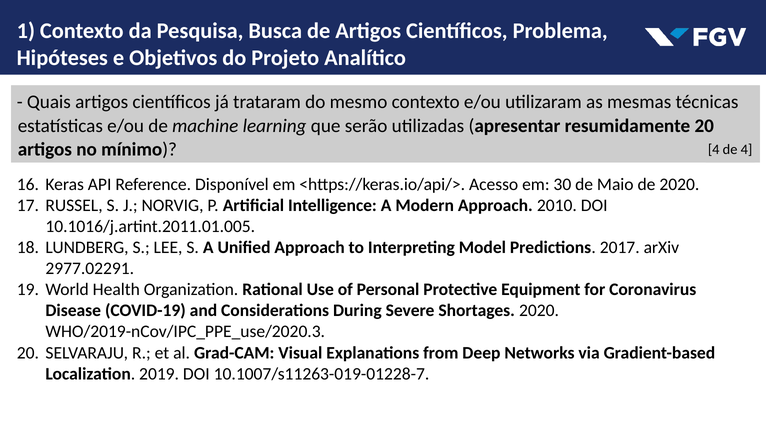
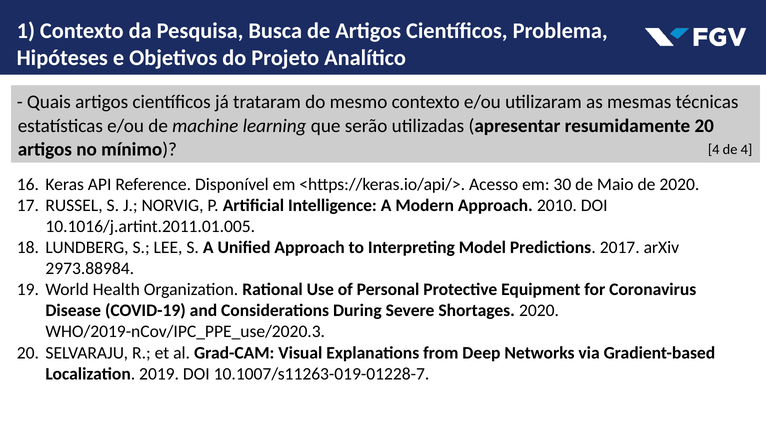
2977.02291: 2977.02291 -> 2973.88984
